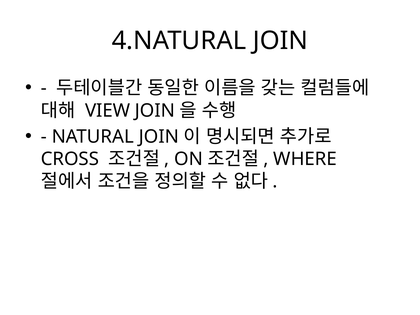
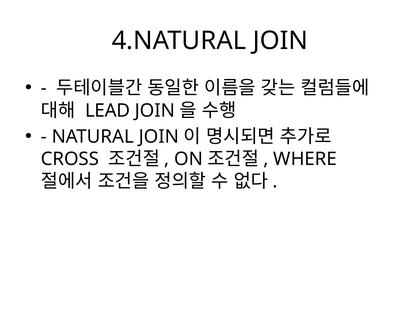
VIEW: VIEW -> LEAD
